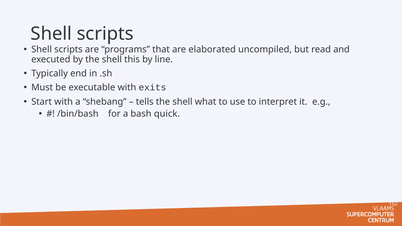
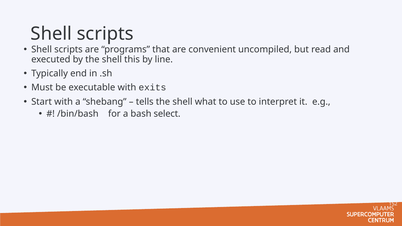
elaborated: elaborated -> convenient
quick: quick -> select
